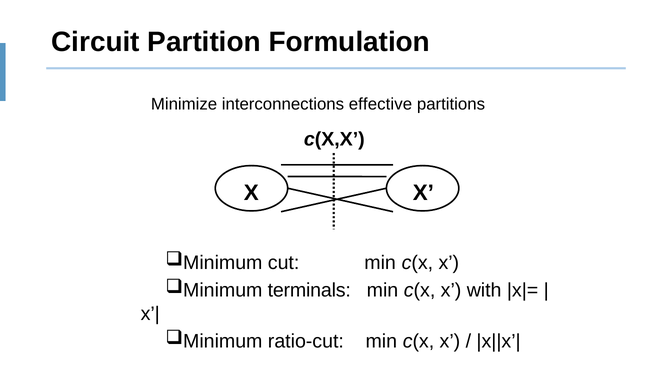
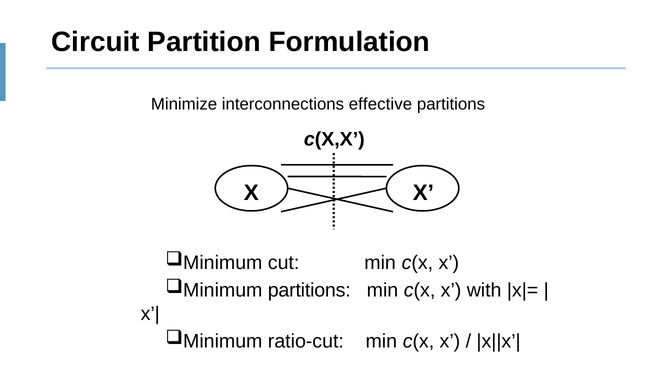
terminals at (309, 290): terminals -> partitions
